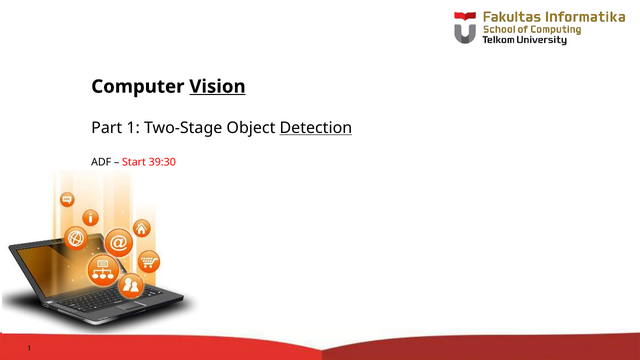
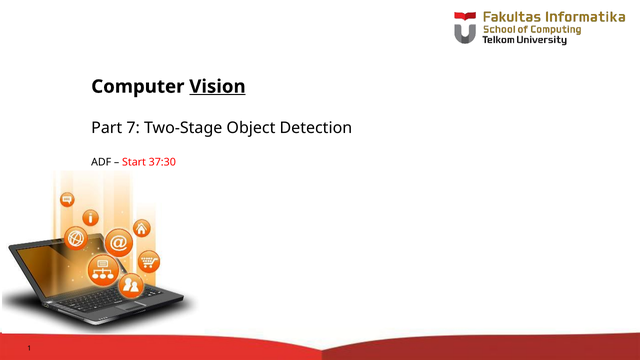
Part 1: 1 -> 7
Detection underline: present -> none
39:30: 39:30 -> 37:30
